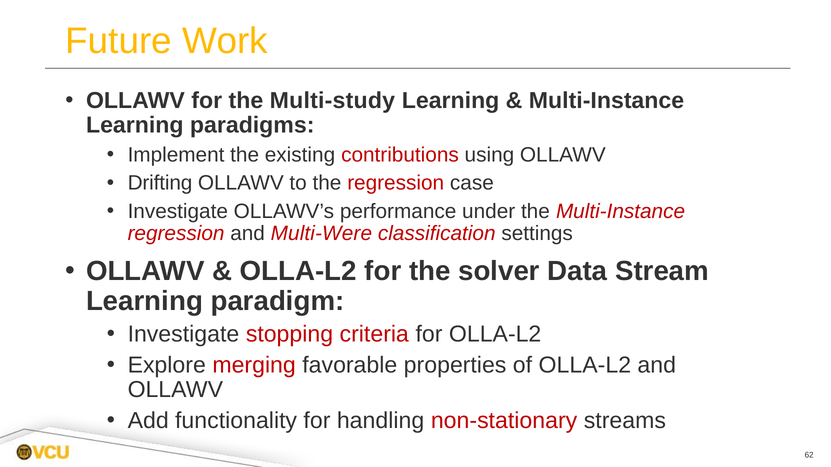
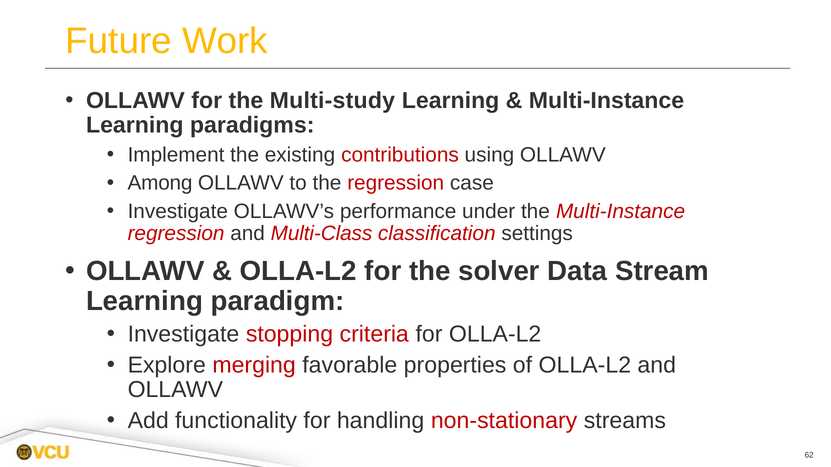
Drifting: Drifting -> Among
Multi-Were: Multi-Were -> Multi-Class
